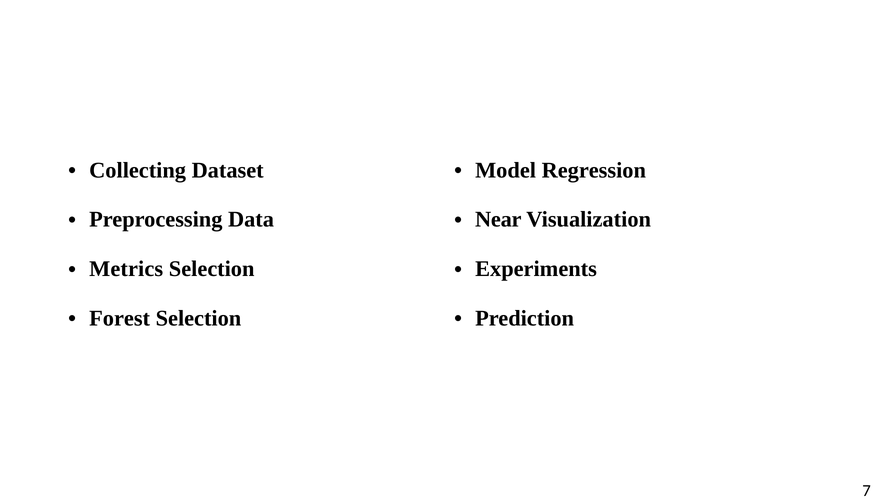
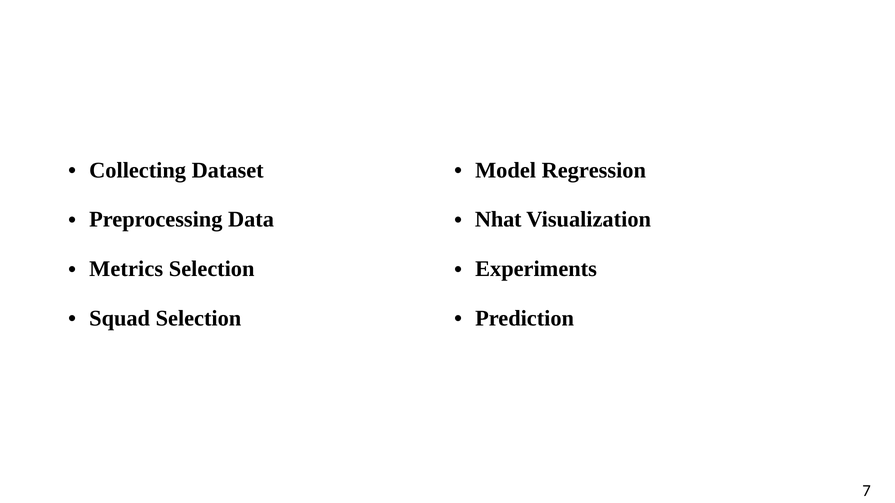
Near: Near -> Nhat
Forest: Forest -> Squad
